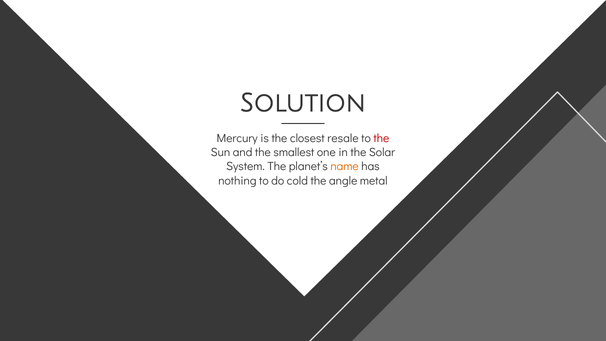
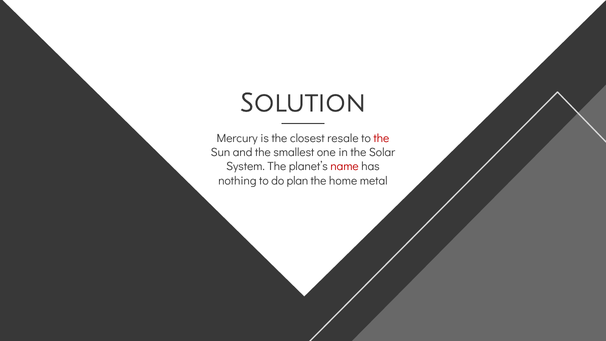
name colour: orange -> red
cold: cold -> plan
angle: angle -> home
